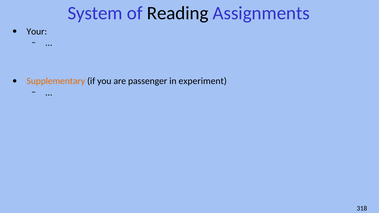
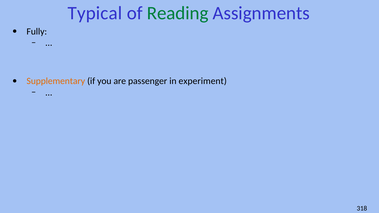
System: System -> Typical
Reading colour: black -> green
Your: Your -> Fully
